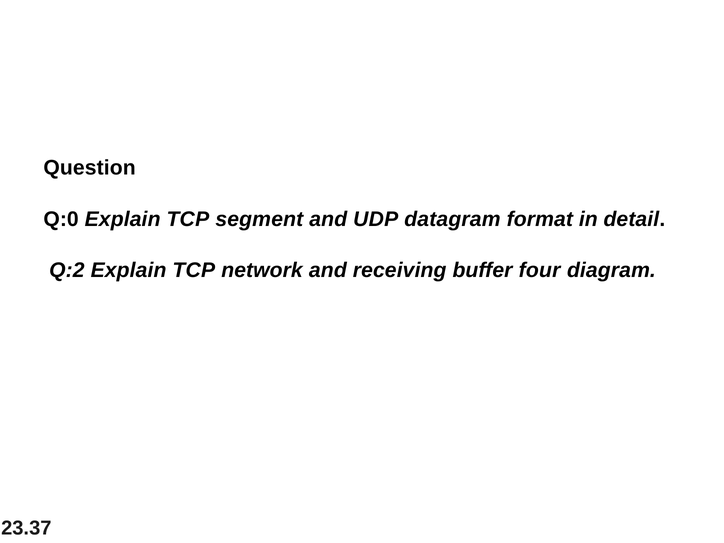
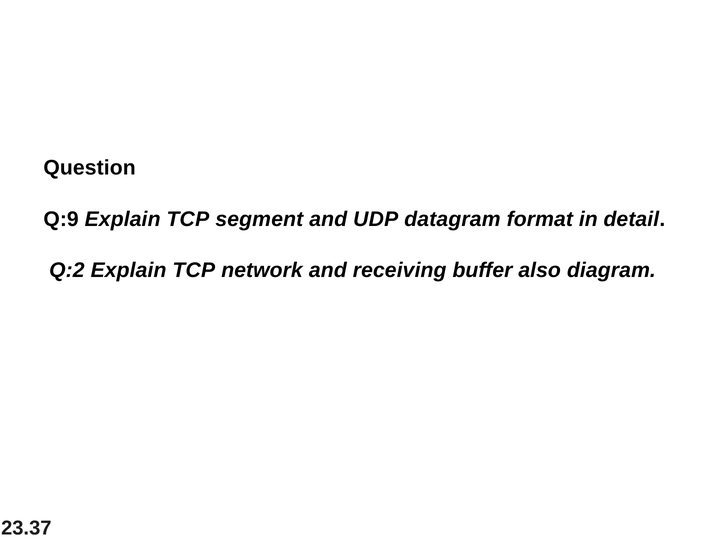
Q:0: Q:0 -> Q:9
four: four -> also
